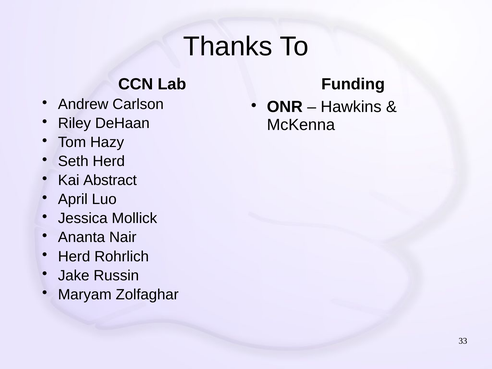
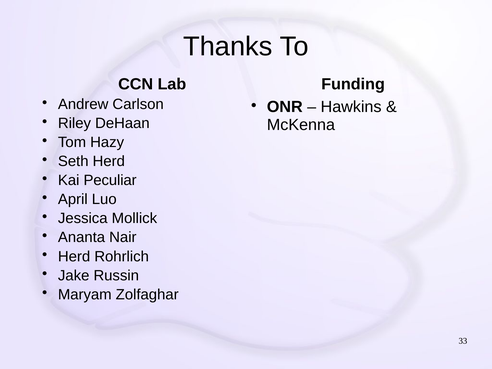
Abstract: Abstract -> Peculiar
